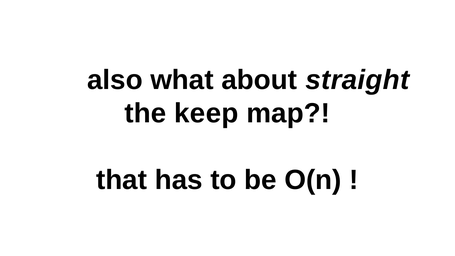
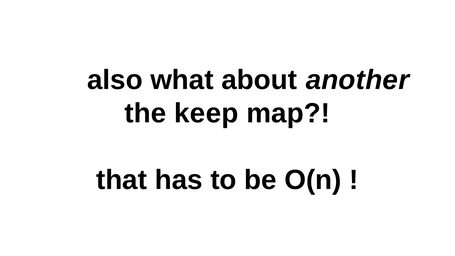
straight: straight -> another
